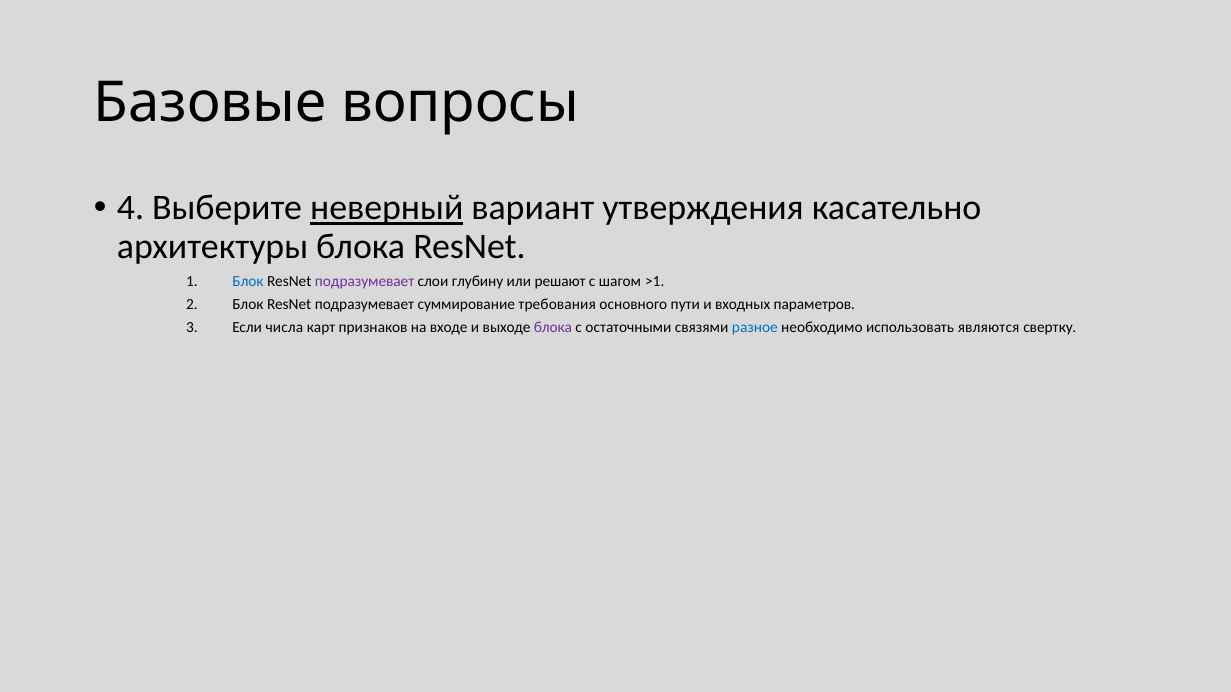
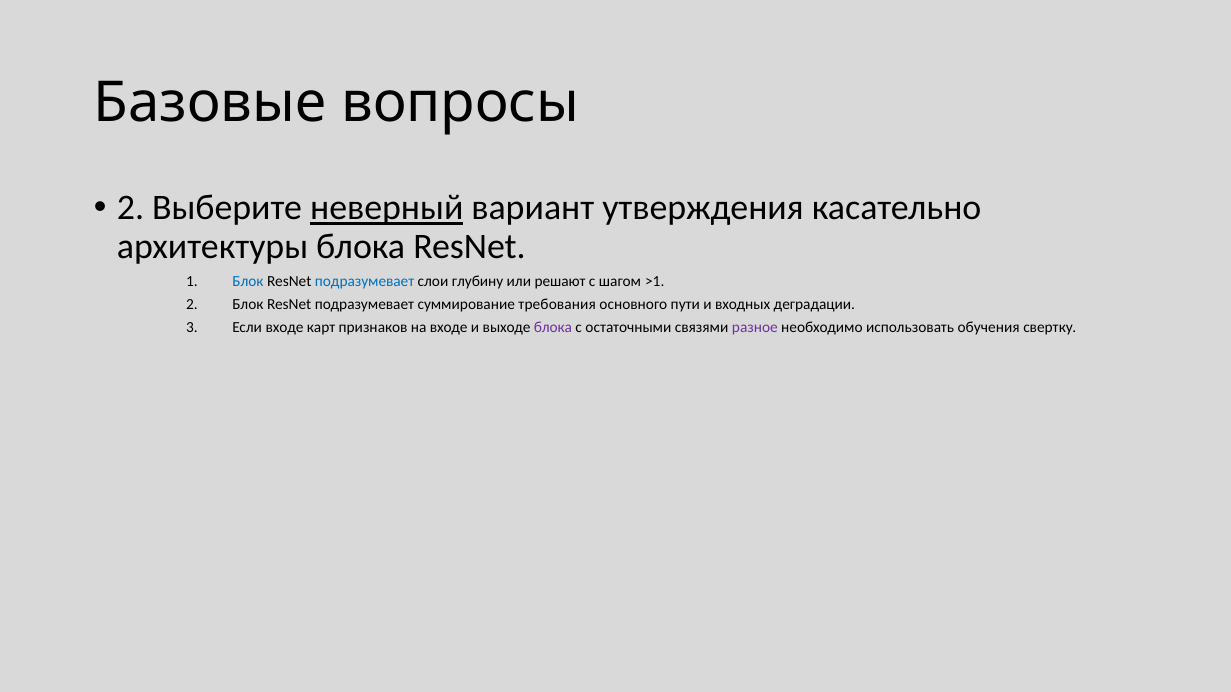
4 at (131, 208): 4 -> 2
подразумевает at (365, 281) colour: purple -> blue
параметров: параметров -> деградации
Если числа: числа -> входе
разное colour: blue -> purple
являются: являются -> обучения
